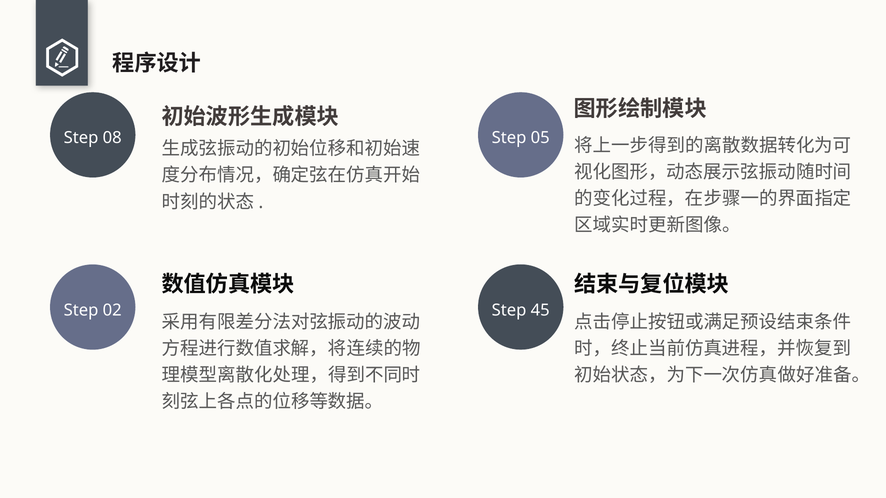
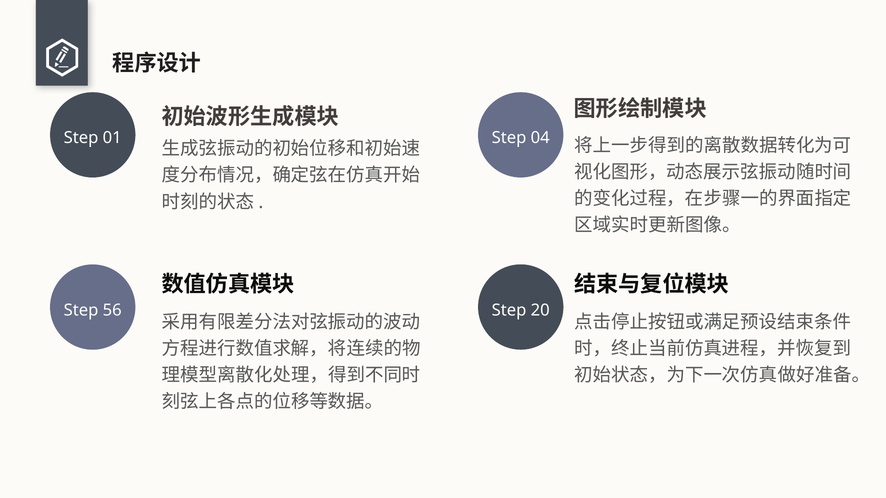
08: 08 -> 01
05: 05 -> 04
02: 02 -> 56
45: 45 -> 20
